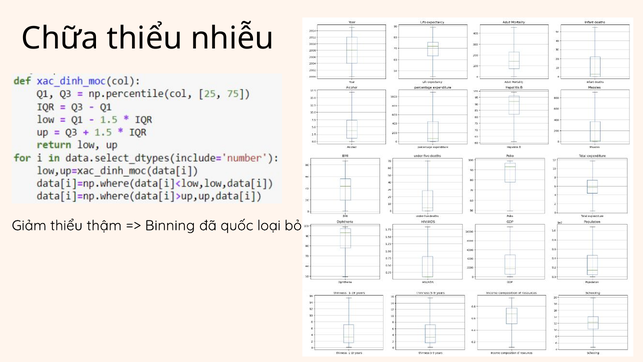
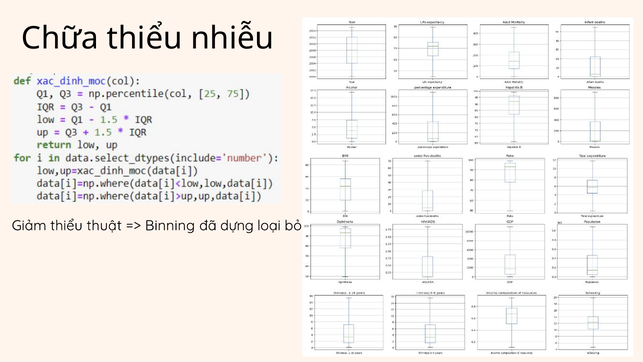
thậm: thậm -> thuật
quốc: quốc -> dựng
